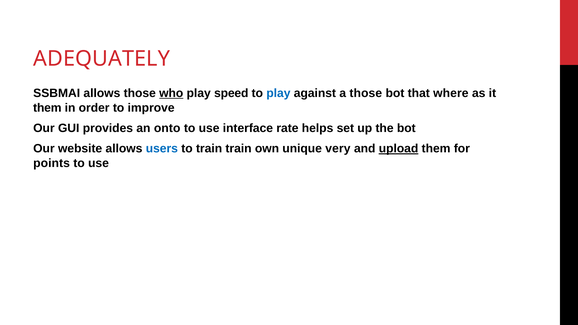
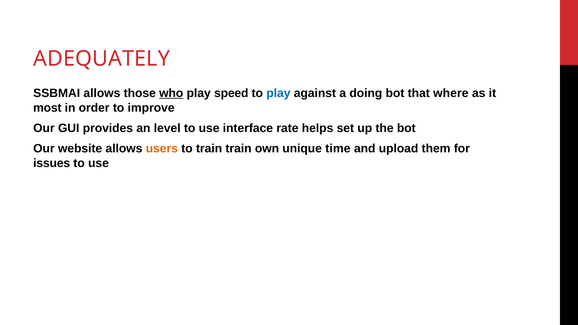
a those: those -> doing
them at (47, 108): them -> most
onto: onto -> level
users colour: blue -> orange
very: very -> time
upload underline: present -> none
points: points -> issues
